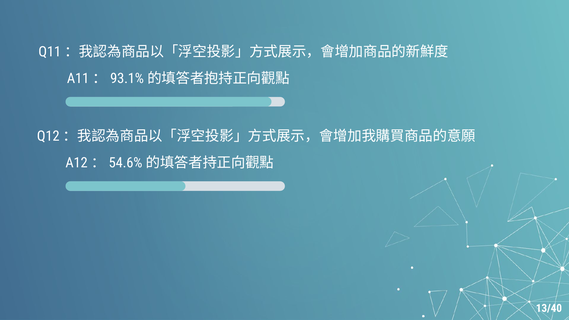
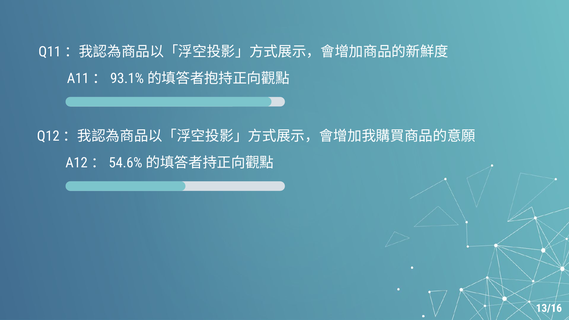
13/40: 13/40 -> 13/16
